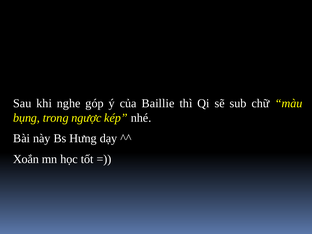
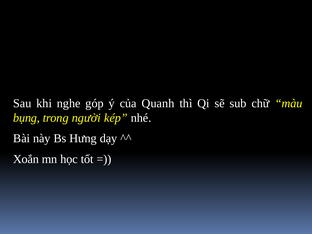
Baillie: Baillie -> Quanh
ngược: ngược -> người
